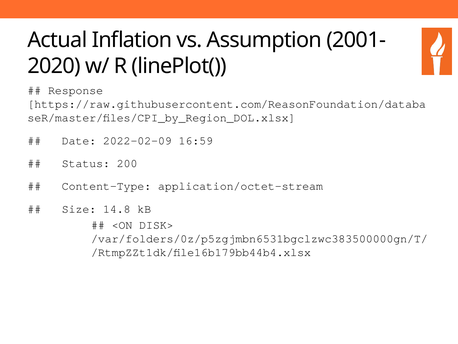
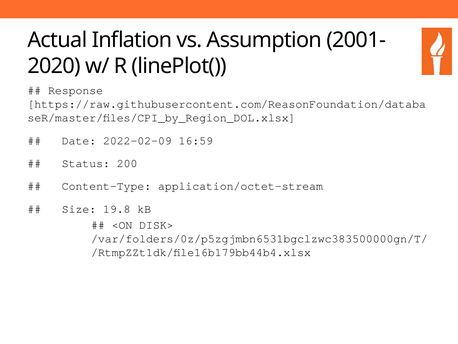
14.8: 14.8 -> 19.8
